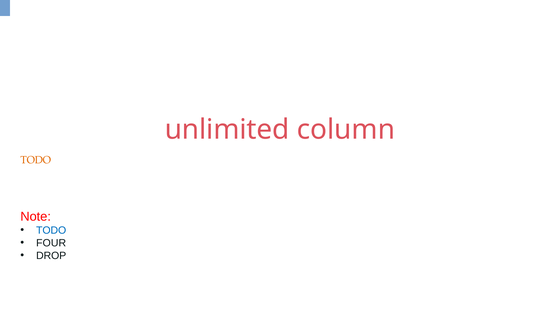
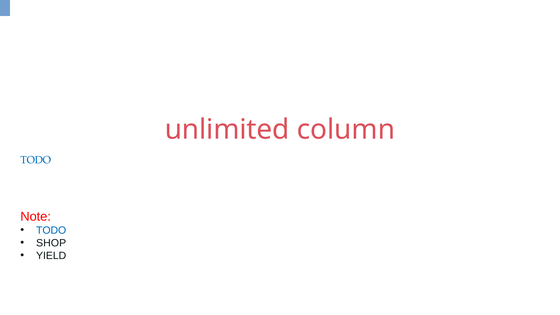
TODO at (36, 160) colour: orange -> blue
FOUR: FOUR -> SHOP
DROP: DROP -> YIELD
